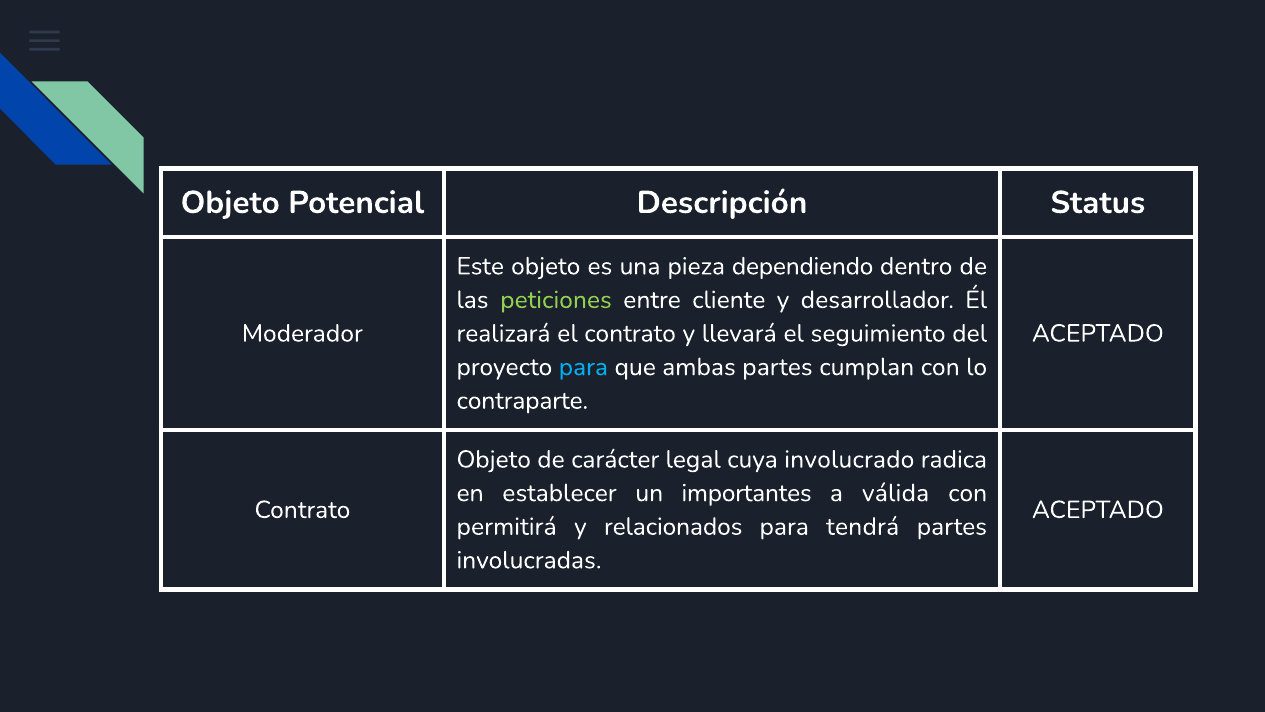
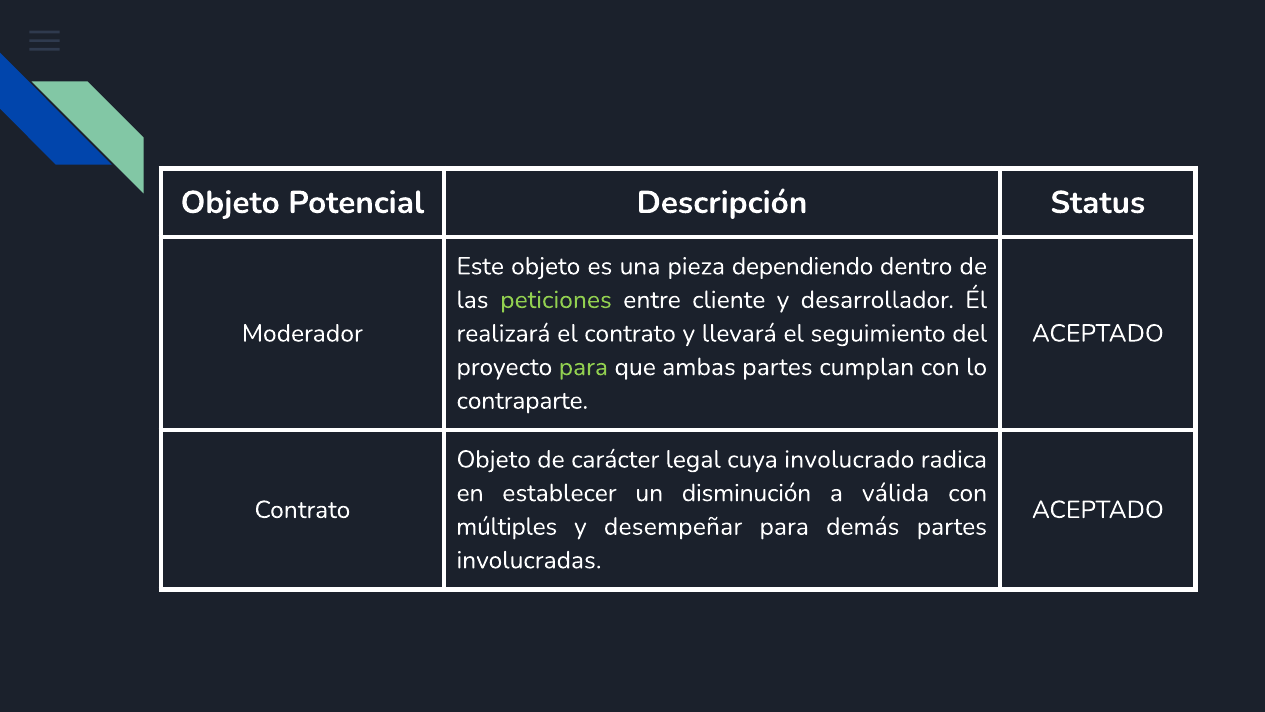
para at (583, 367) colour: light blue -> light green
importantes: importantes -> disminución
permitirá: permitirá -> múltiples
relacionados: relacionados -> desempeñar
tendrá: tendrá -> demás
